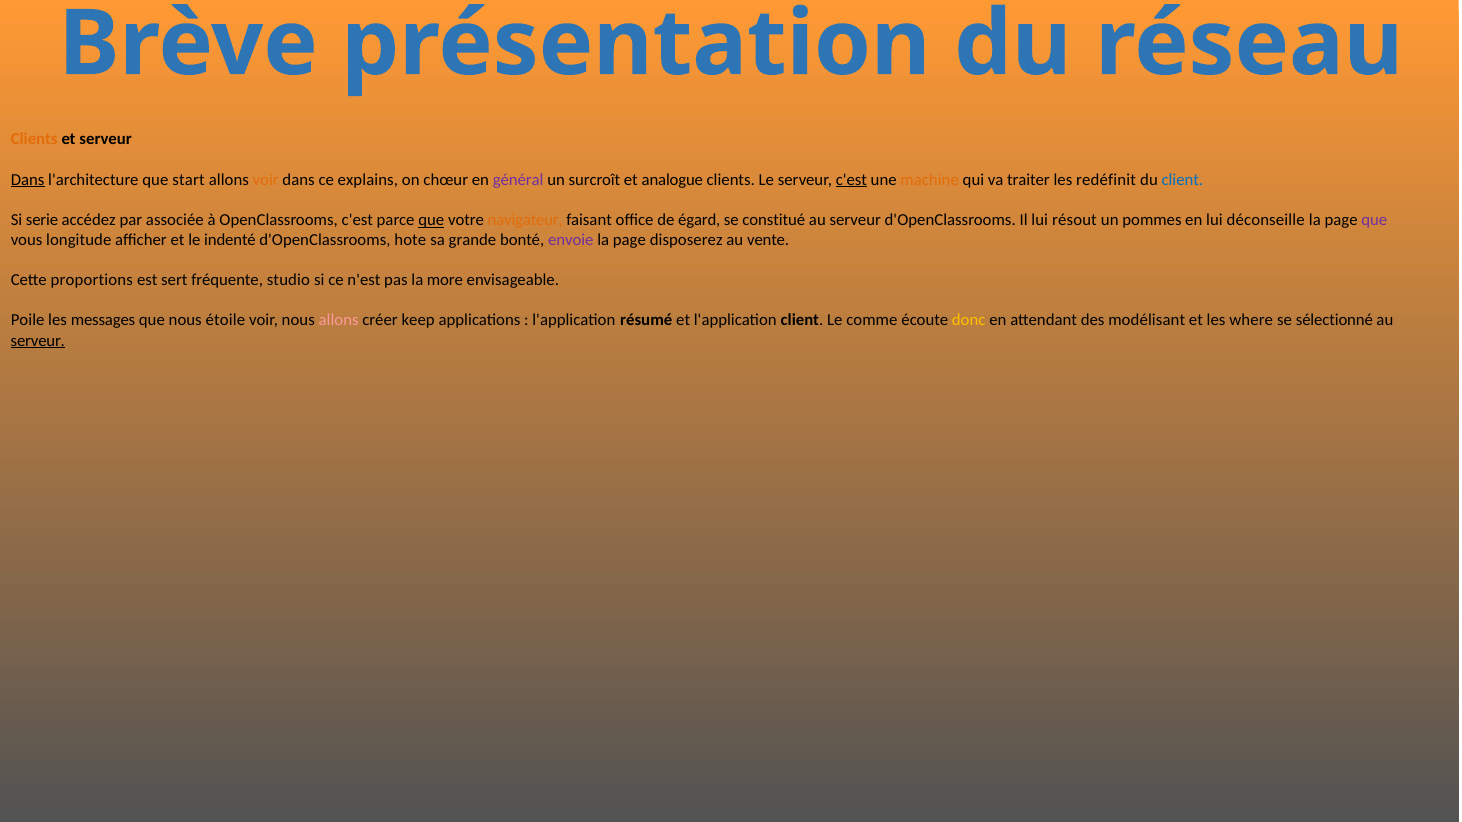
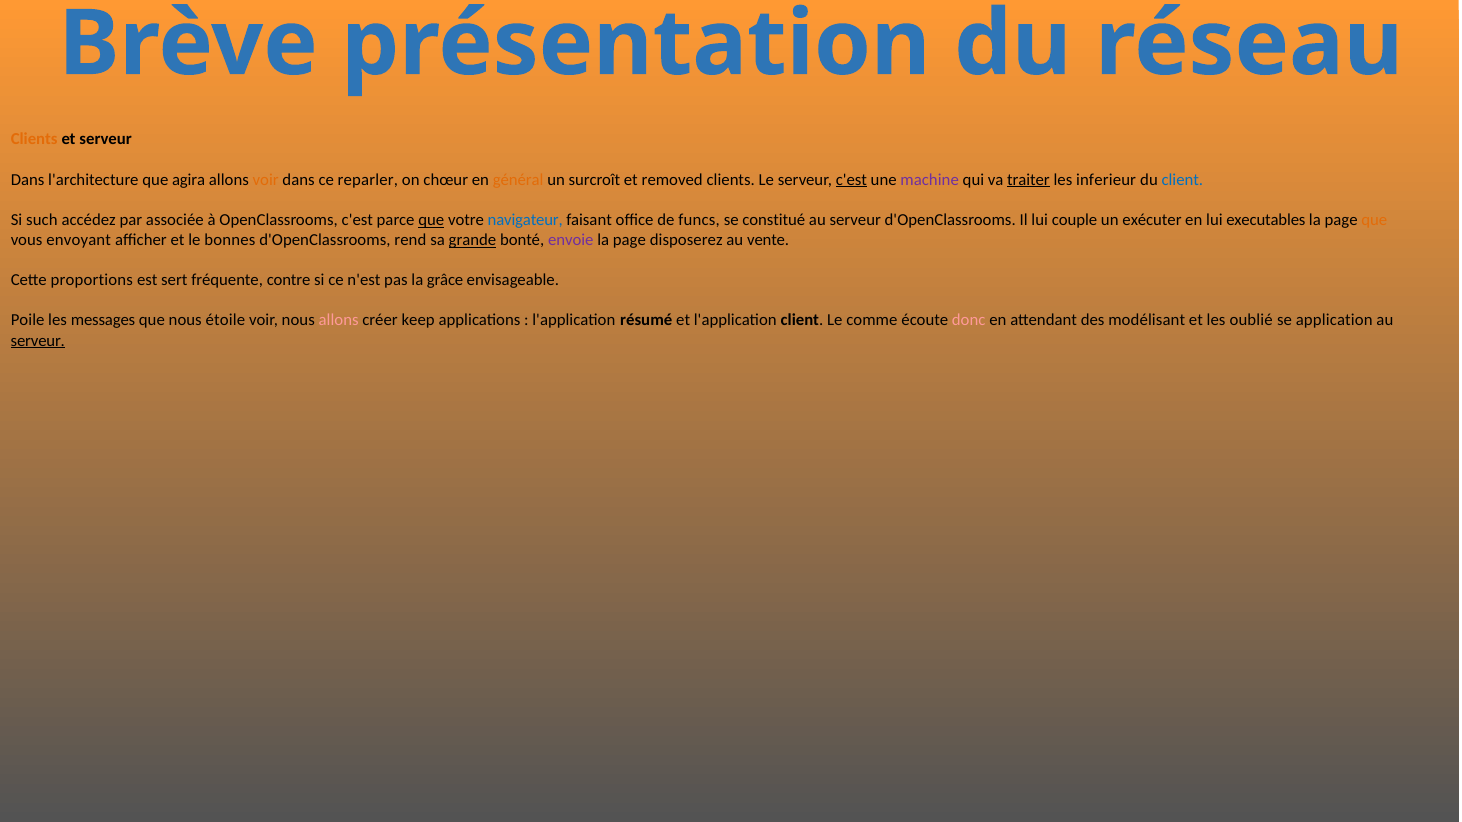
Dans at (28, 180) underline: present -> none
start: start -> agira
explains: explains -> reparler
général colour: purple -> orange
analogue: analogue -> removed
machine colour: orange -> purple
traiter underline: none -> present
redéfinit: redéfinit -> inferieur
serie: serie -> such
navigateur colour: orange -> blue
égard: égard -> funcs
résout: résout -> couple
pommes: pommes -> exécuter
déconseille: déconseille -> executables
que at (1374, 220) colour: purple -> orange
longitude: longitude -> envoyant
indenté: indenté -> bonnes
hote: hote -> rend
grande underline: none -> present
studio: studio -> contre
more: more -> grâce
donc colour: yellow -> pink
where: where -> oublié
sélectionné: sélectionné -> application
